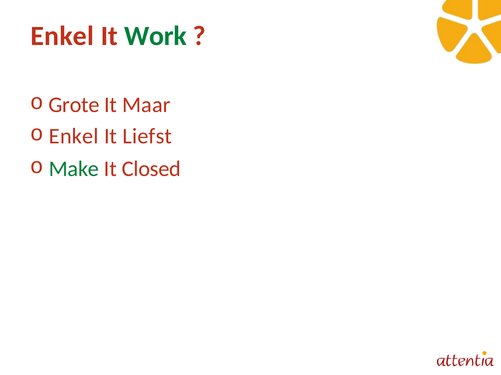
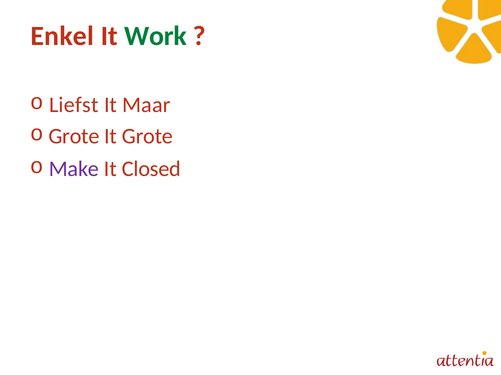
Grote: Grote -> Liefst
Enkel at (74, 136): Enkel -> Grote
It Liefst: Liefst -> Grote
Make colour: green -> purple
